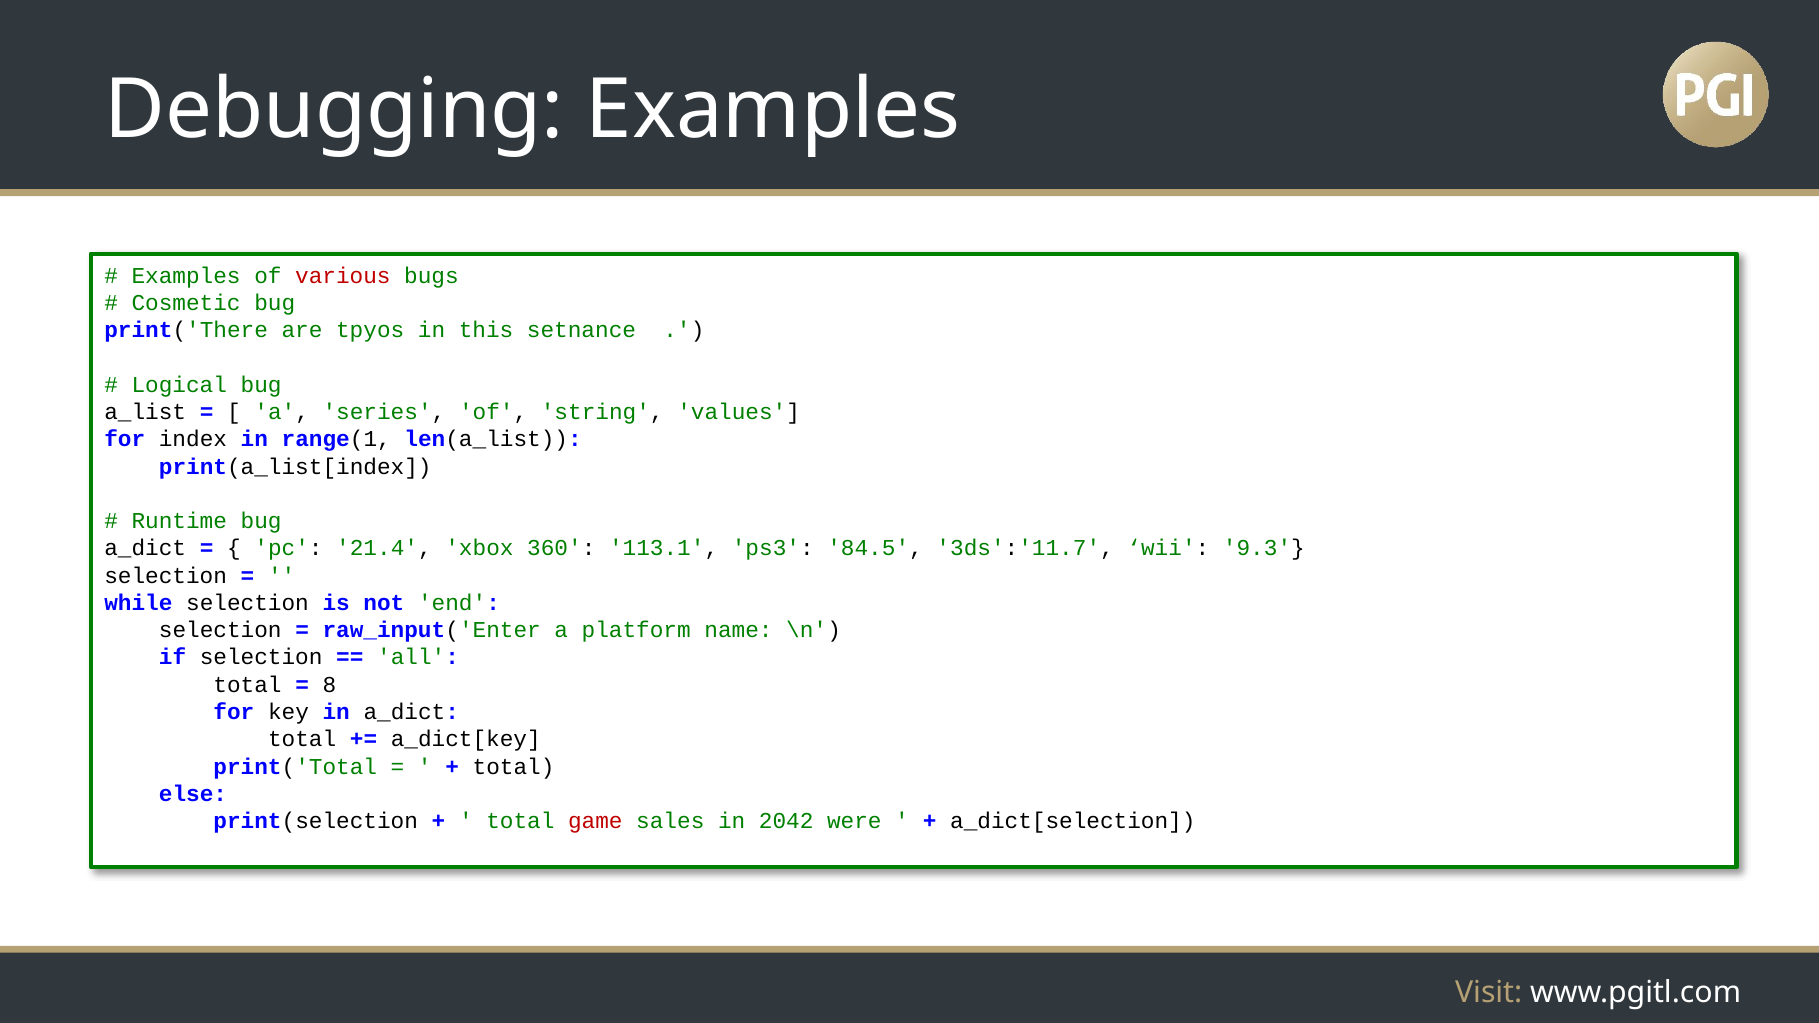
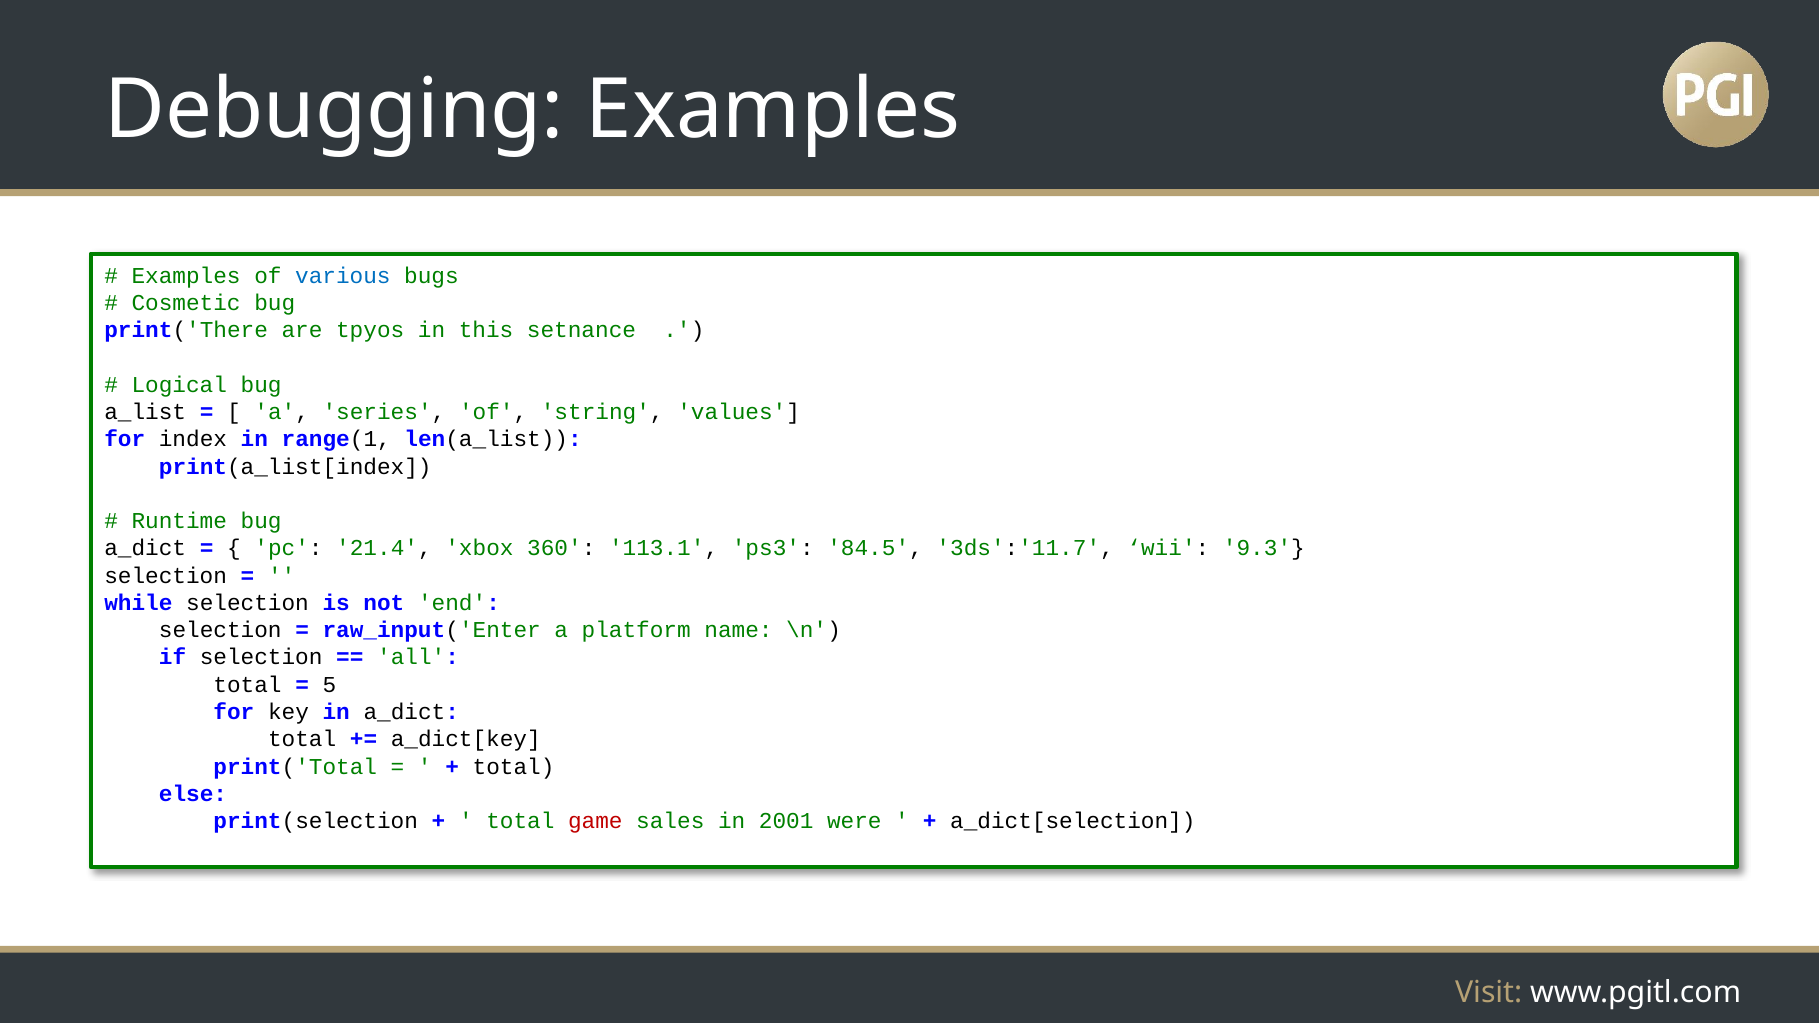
various colour: red -> blue
8: 8 -> 5
2042: 2042 -> 2001
